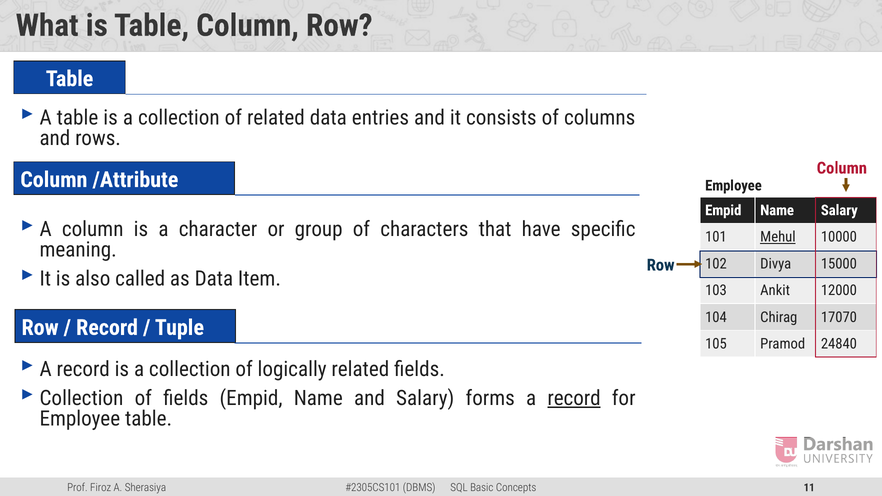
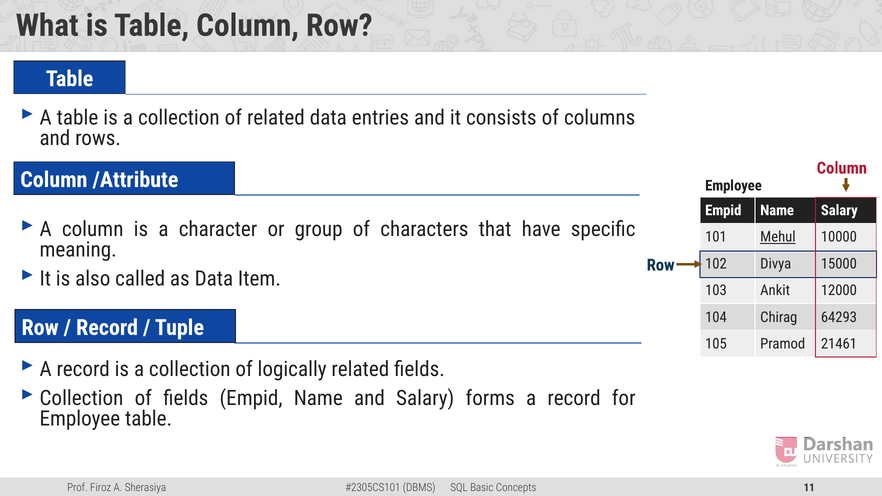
17070: 17070 -> 64293
24840: 24840 -> 21461
record at (574, 398) underline: present -> none
